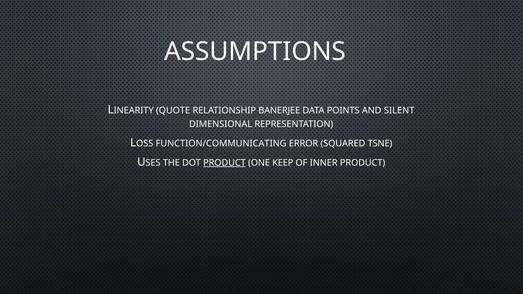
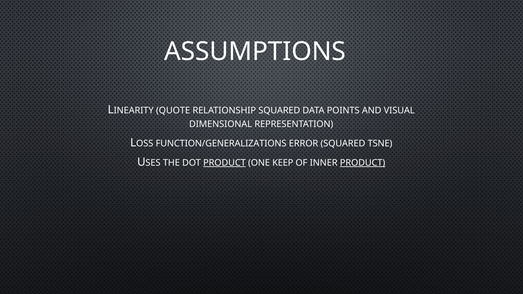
RELATIONSHIP BANERJEE: BANERJEE -> SQUARED
SILENT: SILENT -> VISUAL
FUNCTION/COMMUNICATING: FUNCTION/COMMUNICATING -> FUNCTION/GENERALIZATIONS
PRODUCT at (363, 163) underline: none -> present
